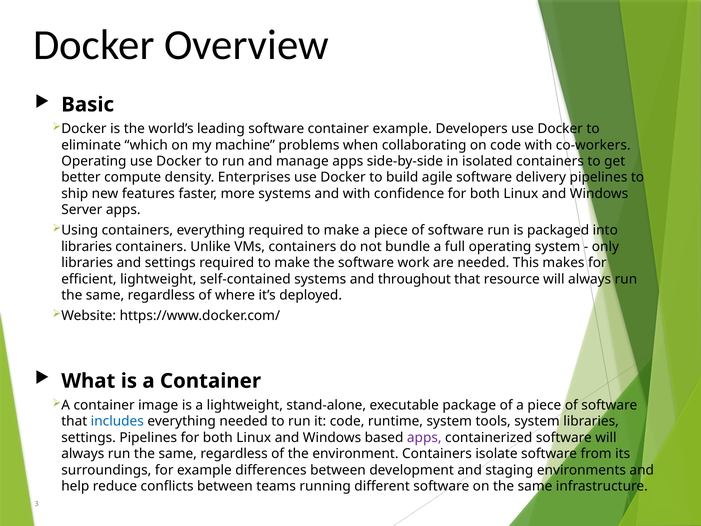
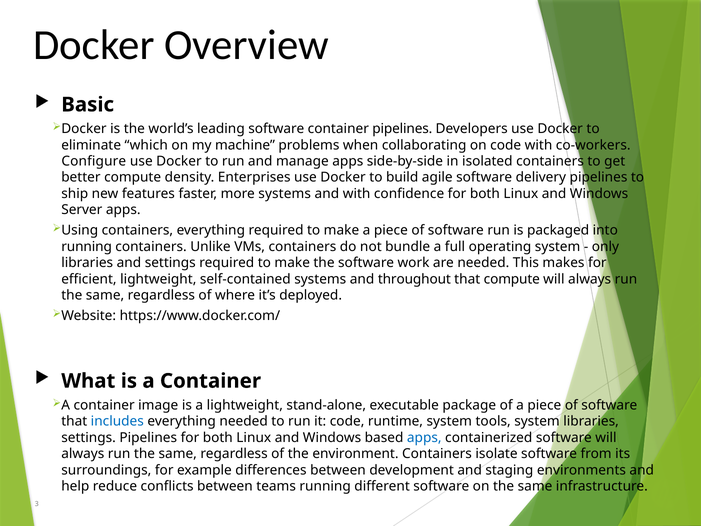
container example: example -> pipelines
Operating at (94, 161): Operating -> Configure
libraries at (87, 247): libraries -> running
that resource: resource -> compute
apps at (424, 437) colour: purple -> blue
